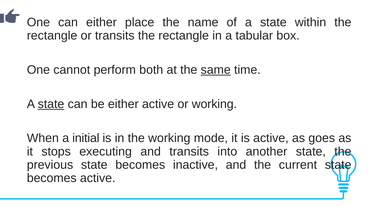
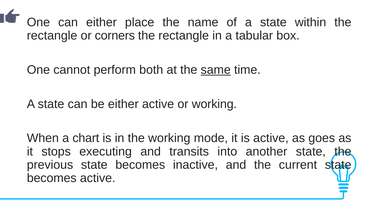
or transits: transits -> corners
state at (51, 104) underline: present -> none
initial: initial -> chart
